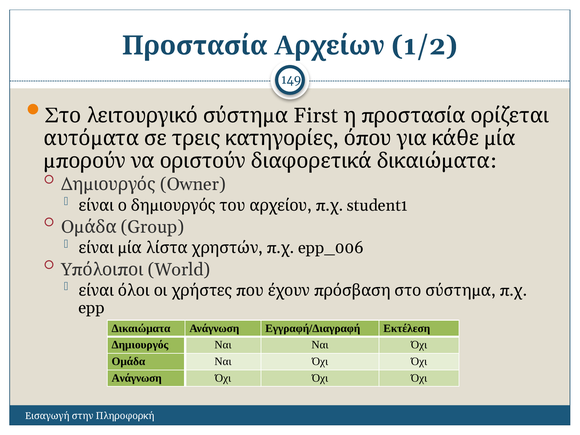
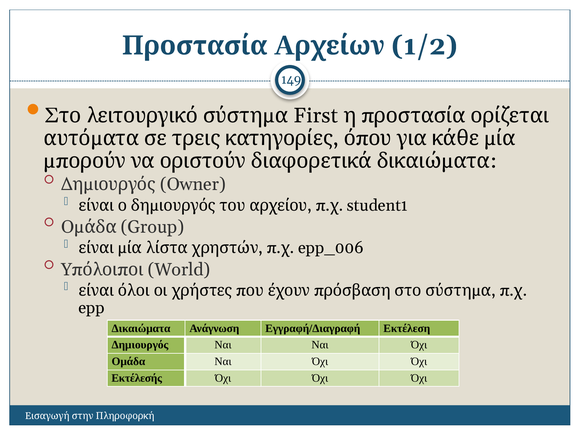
Ανάγνωση at (137, 378): Ανάγνωση -> Εκτέλεσής
